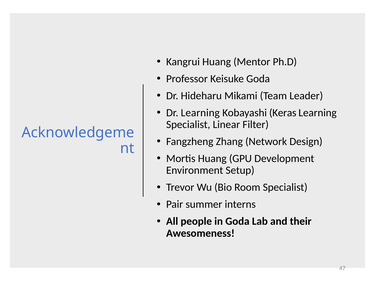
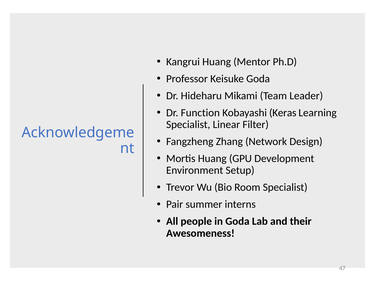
Dr Learning: Learning -> Function
